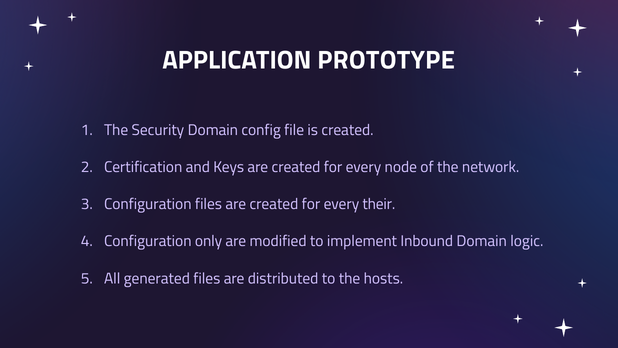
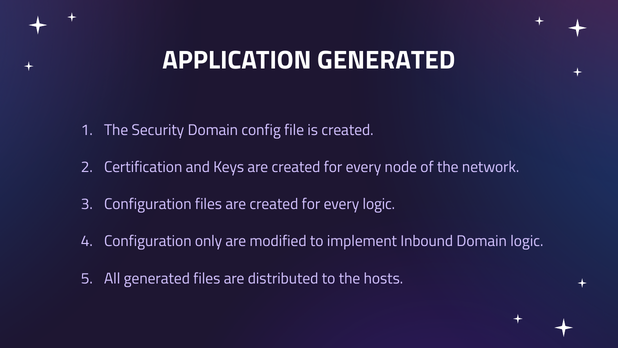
APPLICATION PROTOTYPE: PROTOTYPE -> GENERATED
every their: their -> logic
